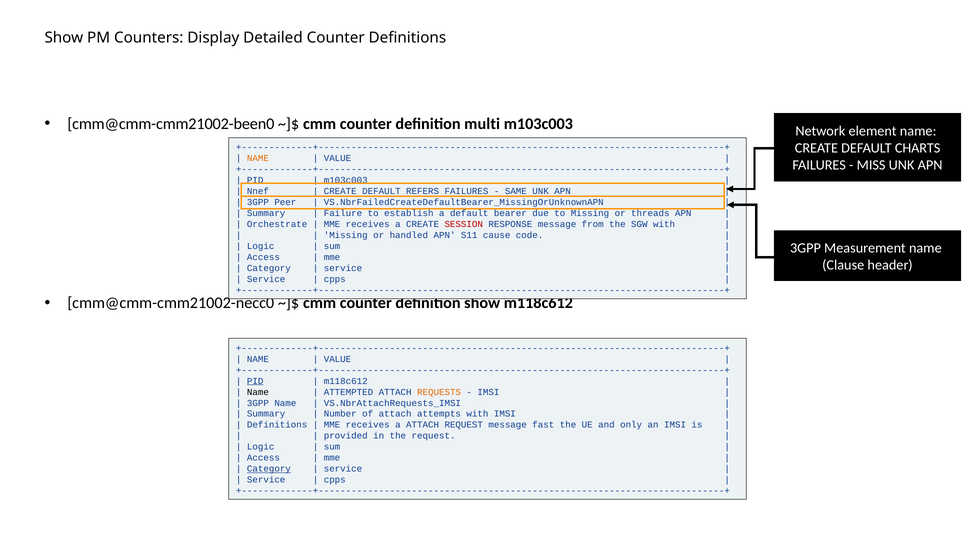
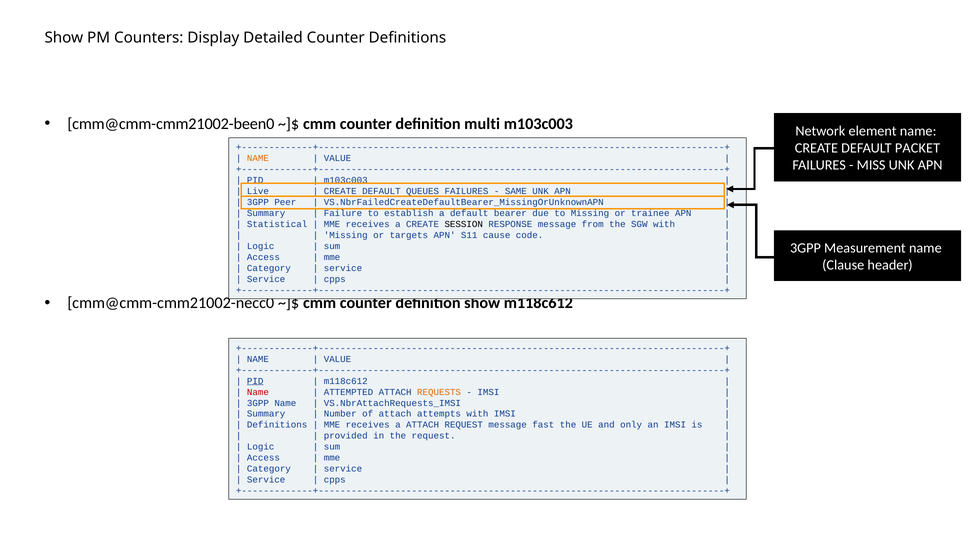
CHARTS: CHARTS -> PACKET
Nnef: Nnef -> Live
REFERS: REFERS -> QUEUES
threads: threads -> trainee
Orchestrate: Orchestrate -> Statistical
SESSION colour: red -> black
handled: handled -> targets
Name at (258, 392) colour: black -> red
Category at (269, 469) underline: present -> none
